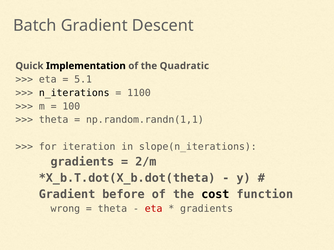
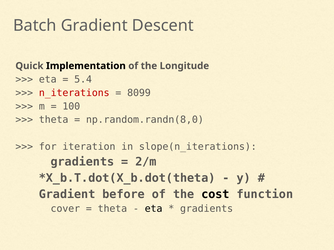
Quadratic: Quadratic -> Longitude
5.1: 5.1 -> 5.4
n_iterations colour: black -> red
1100: 1100 -> 8099
np.random.randn(1,1: np.random.randn(1,1 -> np.random.randn(8,0
wrong: wrong -> cover
eta at (154, 209) colour: red -> black
